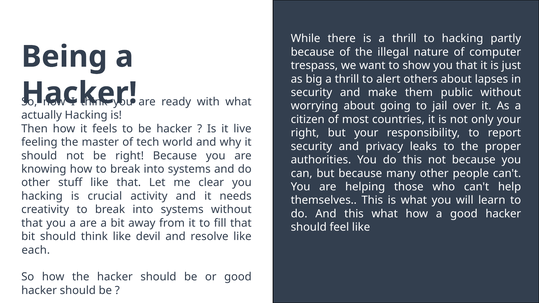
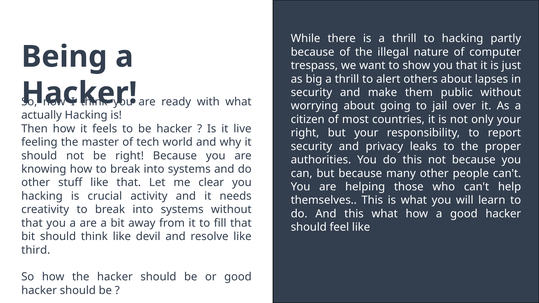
each: each -> third
